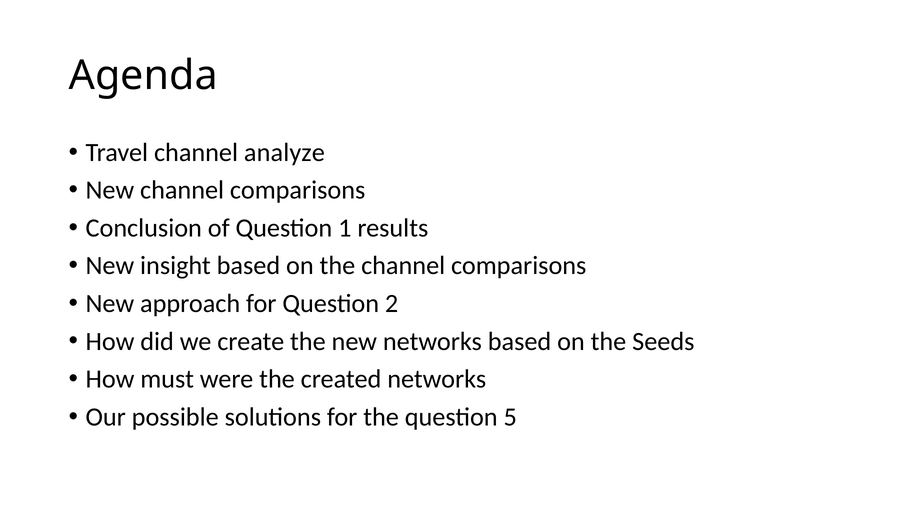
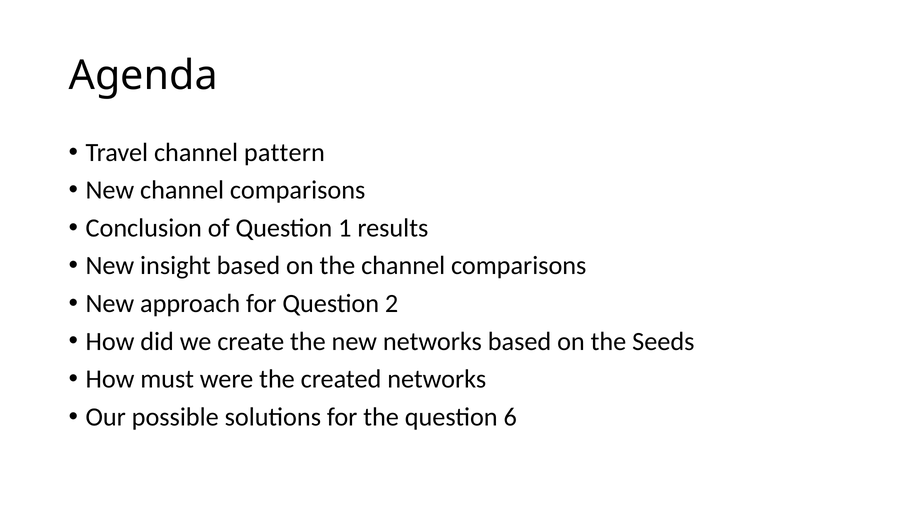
analyze: analyze -> pattern
5: 5 -> 6
